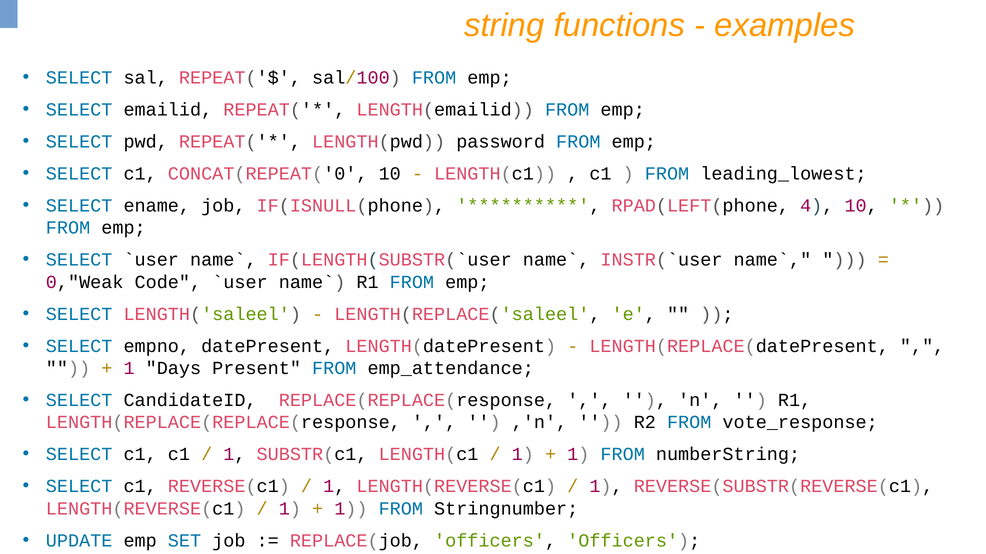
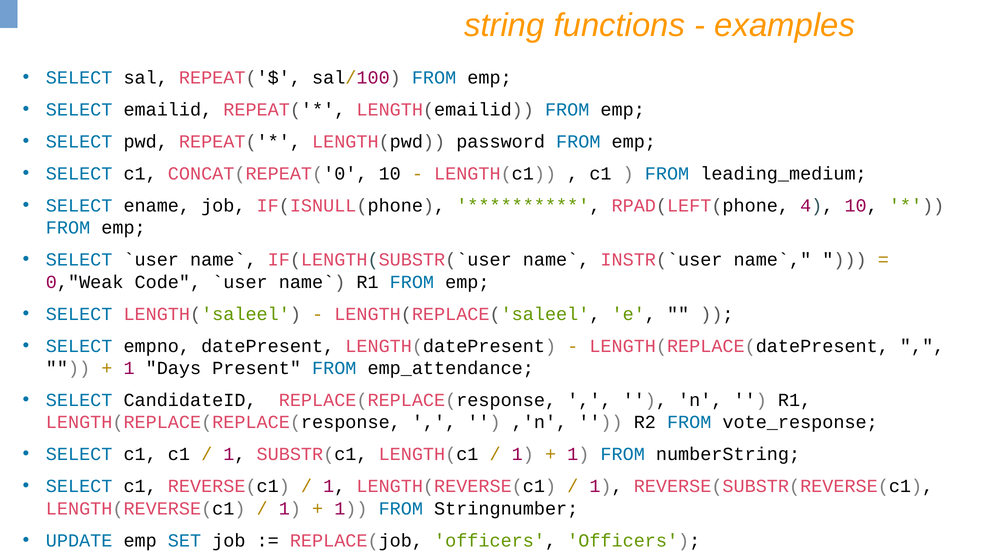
leading_lowest: leading_lowest -> leading_medium
